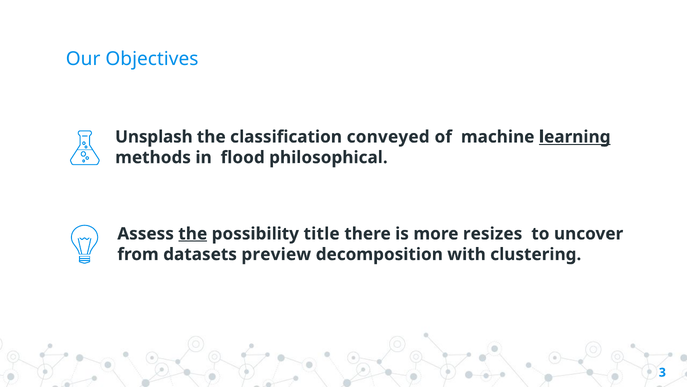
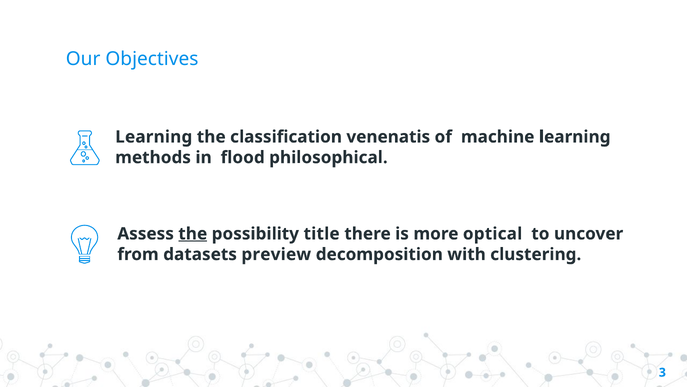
Unsplash at (154, 137): Unsplash -> Learning
conveyed: conveyed -> venenatis
learning at (575, 137) underline: present -> none
resizes: resizes -> optical
